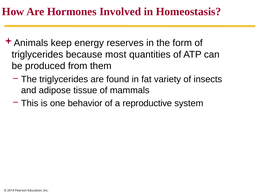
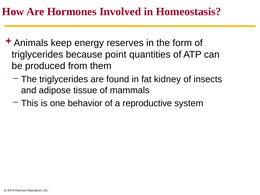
most: most -> point
variety: variety -> kidney
